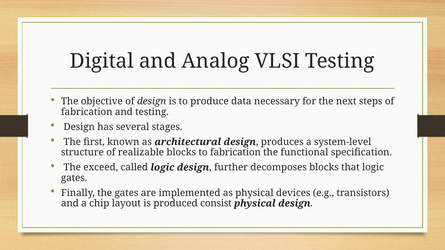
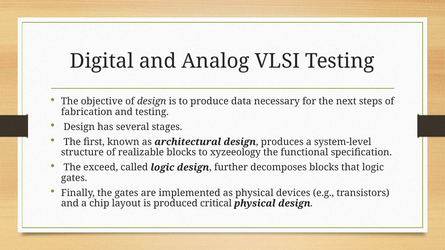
to fabrication: fabrication -> xyzeeology
consist: consist -> critical
